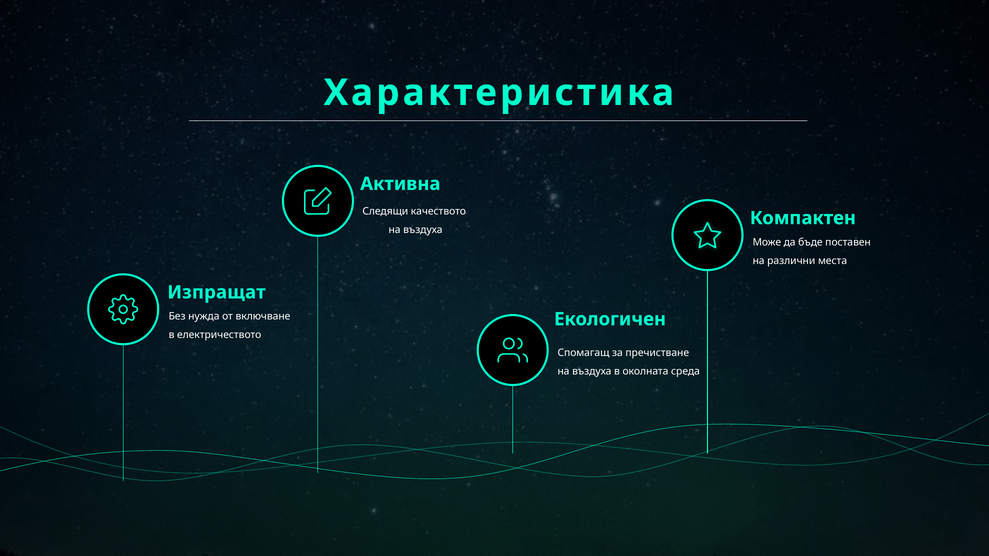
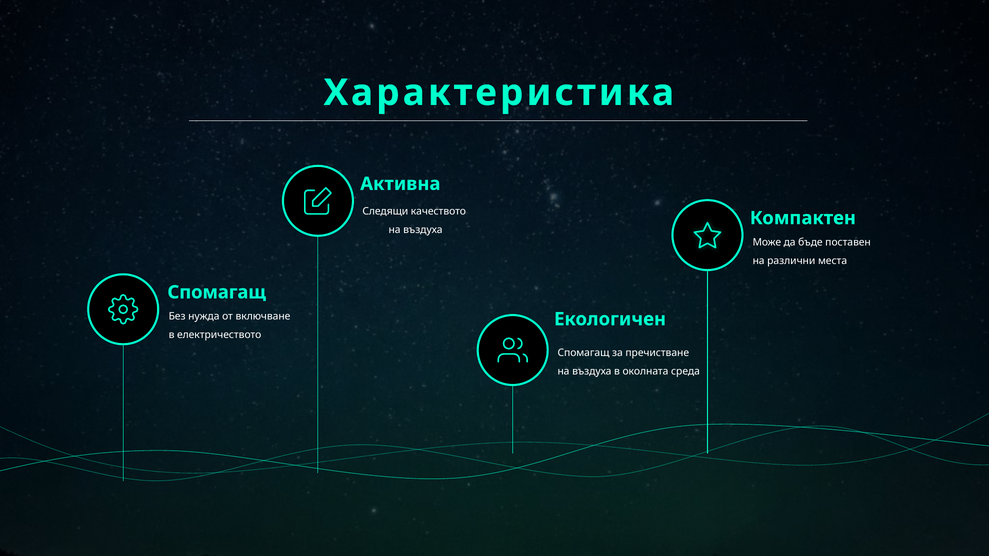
Изпращат at (217, 292): Изпращат -> Спомагащ
